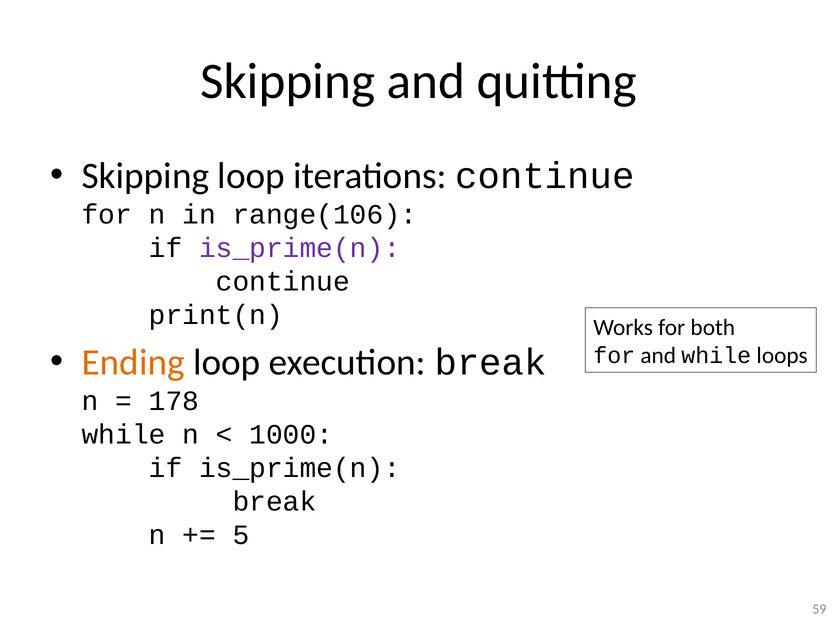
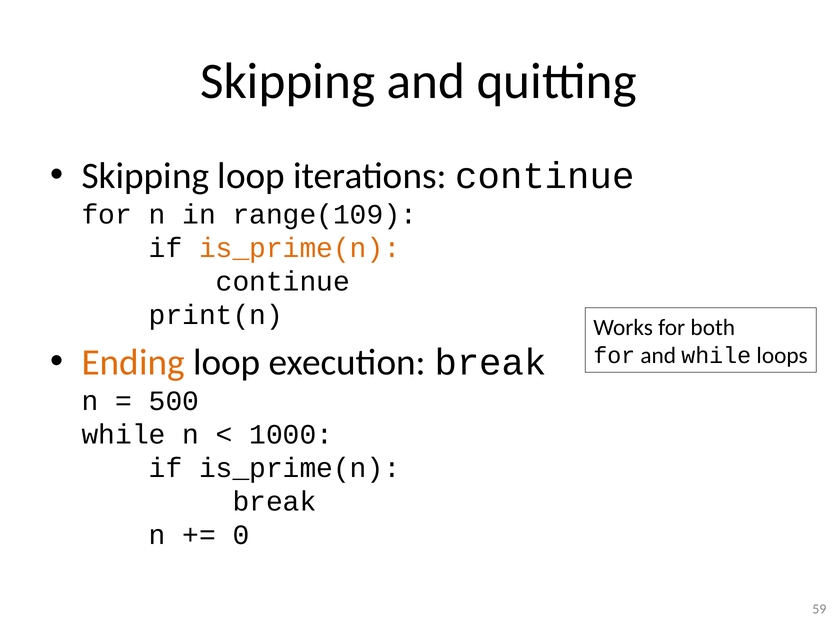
range(106: range(106 -> range(109
is_prime(n at (300, 248) colour: purple -> orange
178: 178 -> 500
5: 5 -> 0
